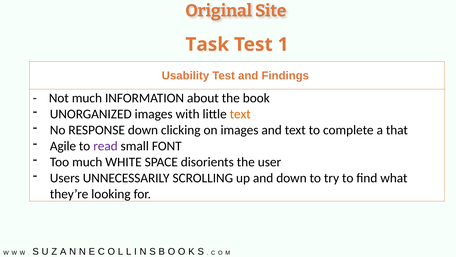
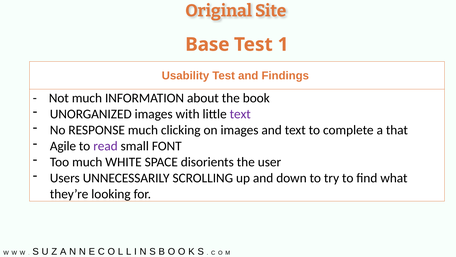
Task: Task -> Base
text at (240, 114) colour: orange -> purple
RESPONSE down: down -> much
